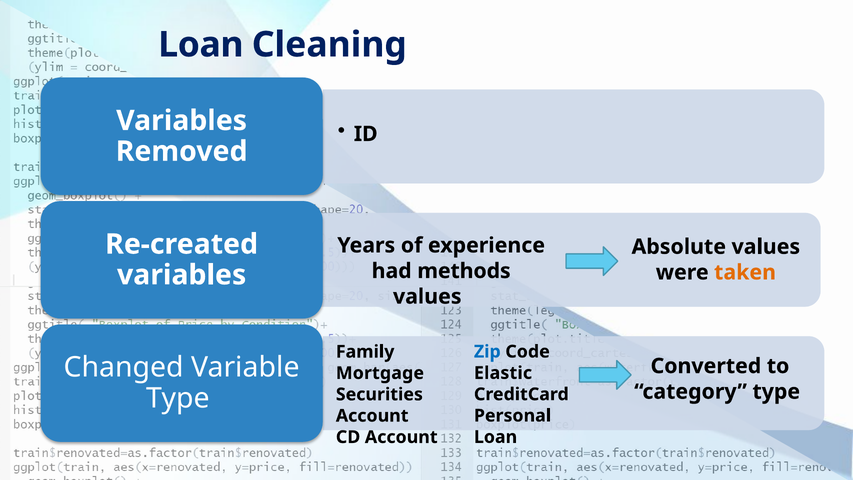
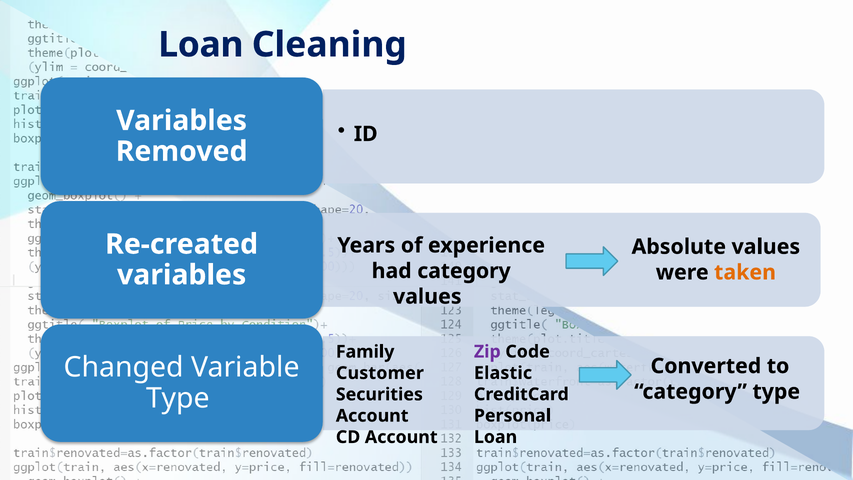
had methods: methods -> category
Zip colour: blue -> purple
Mortgage: Mortgage -> Customer
